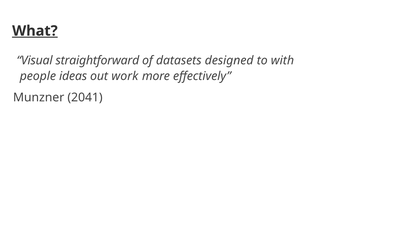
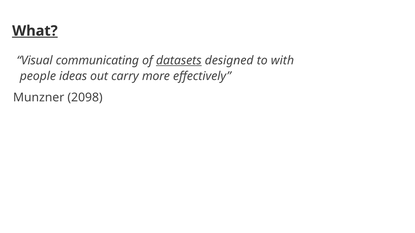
straightforward: straightforward -> communicating
datasets underline: none -> present
work: work -> carry
2041: 2041 -> 2098
